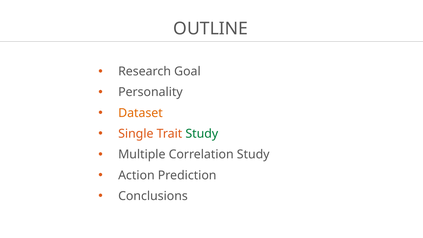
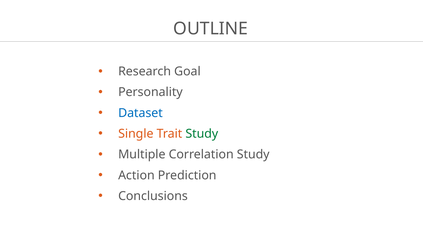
Dataset colour: orange -> blue
